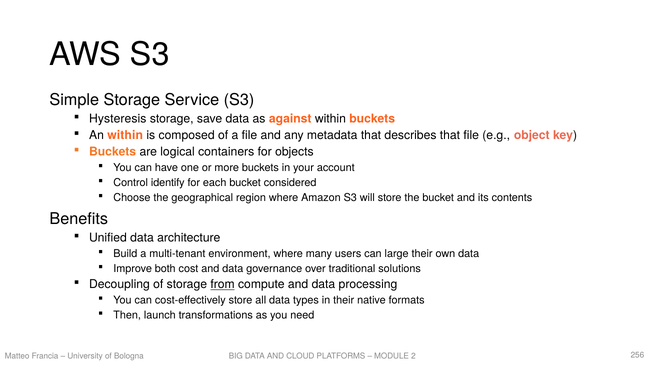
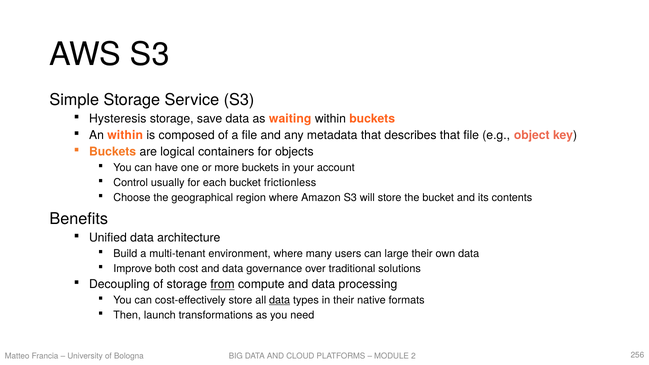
against: against -> waiting
identify: identify -> usually
considered: considered -> frictionless
data at (280, 300) underline: none -> present
